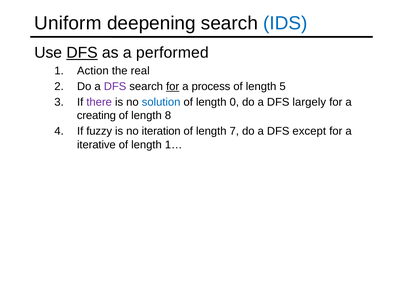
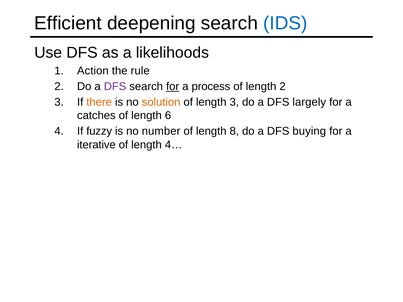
Uniform: Uniform -> Efficient
DFS at (82, 53) underline: present -> none
performed: performed -> likelihoods
real: real -> rule
length 5: 5 -> 2
there colour: purple -> orange
solution colour: blue -> orange
length 0: 0 -> 3
creating: creating -> catches
8: 8 -> 6
iteration: iteration -> number
7: 7 -> 8
except: except -> buying
1…: 1… -> 4…
